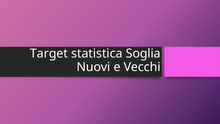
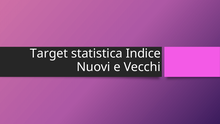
Soglia: Soglia -> Indice
